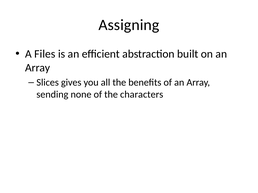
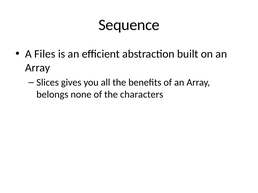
Assigning: Assigning -> Sequence
sending: sending -> belongs
